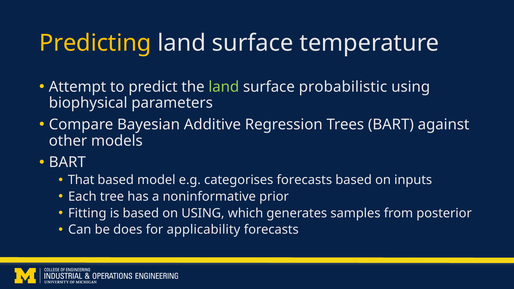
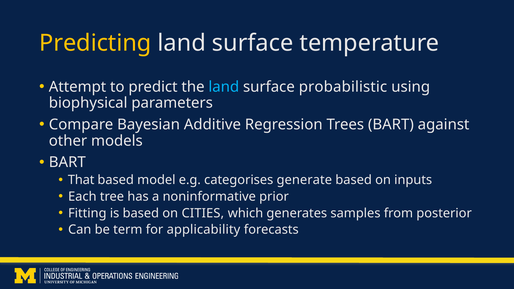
land at (224, 87) colour: light green -> light blue
categorises forecasts: forecasts -> generate
on USING: USING -> CITIES
does: does -> term
